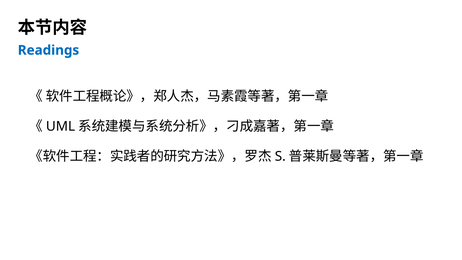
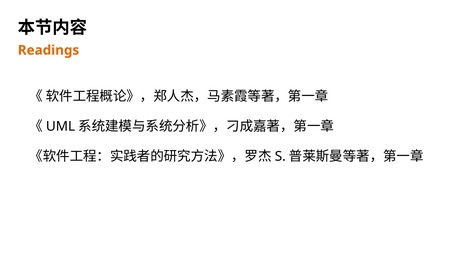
Readings colour: blue -> orange
